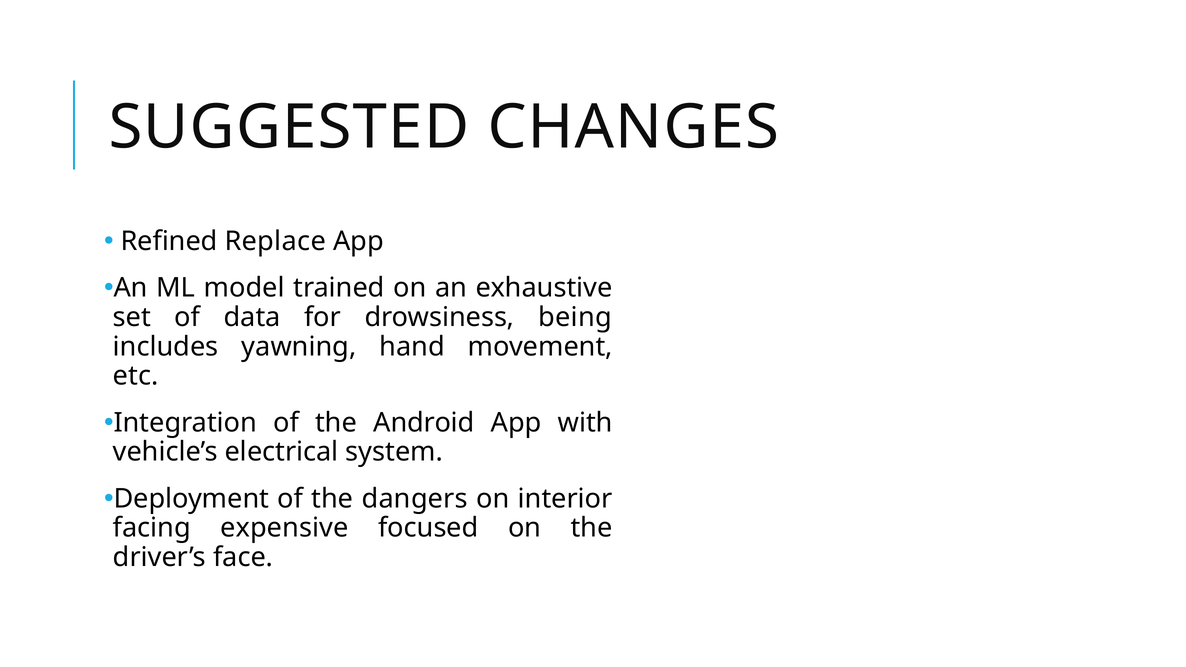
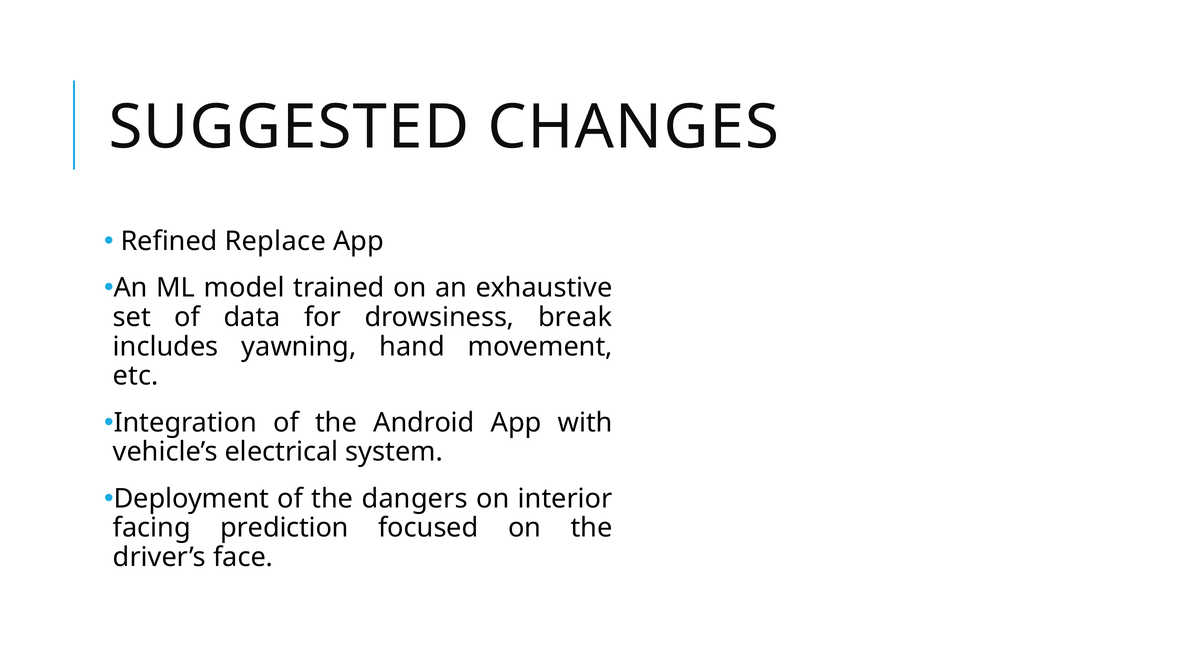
being: being -> break
expensive: expensive -> prediction
